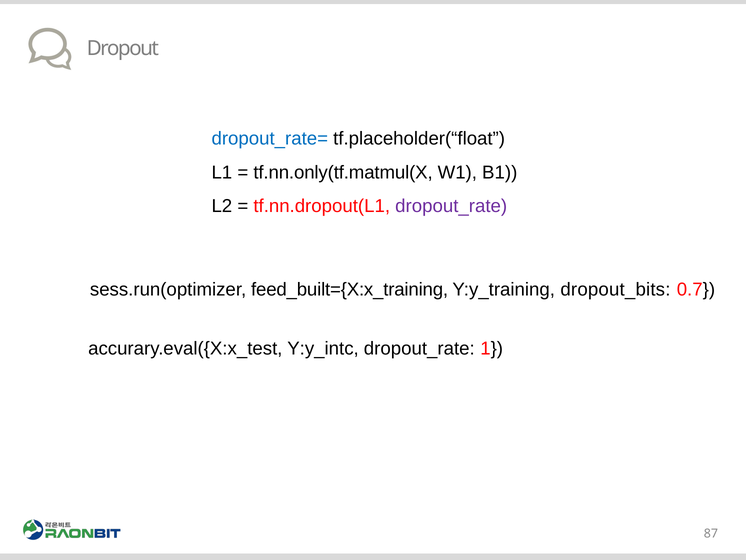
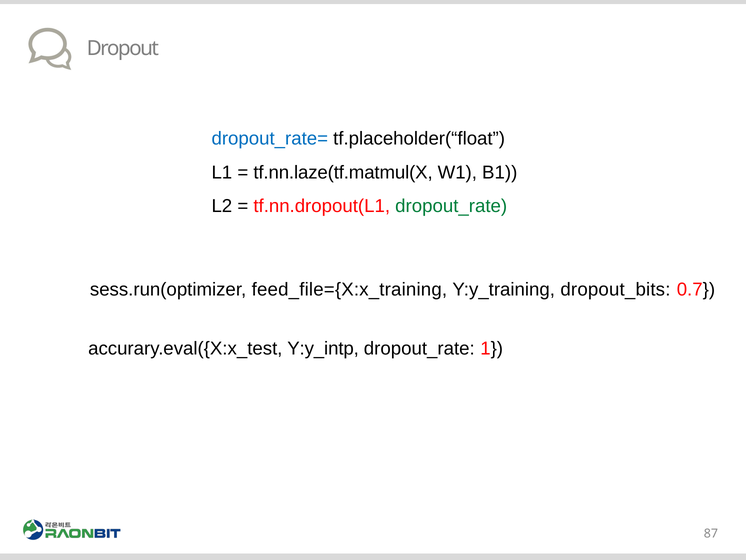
tf.nn.only(tf.matmul(X: tf.nn.only(tf.matmul(X -> tf.nn.laze(tf.matmul(X
dropout_rate at (451, 206) colour: purple -> green
feed_built={X:x_training: feed_built={X:x_training -> feed_file={X:x_training
Y:y_intc: Y:y_intc -> Y:y_intp
